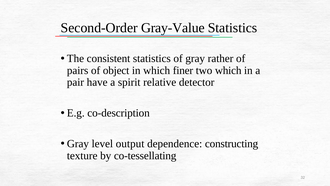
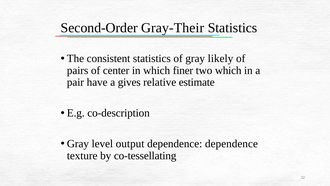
Gray-Value: Gray-Value -> Gray-Their
rather: rather -> likely
object: object -> center
spirit: spirit -> gives
detector: detector -> estimate
dependence constructing: constructing -> dependence
